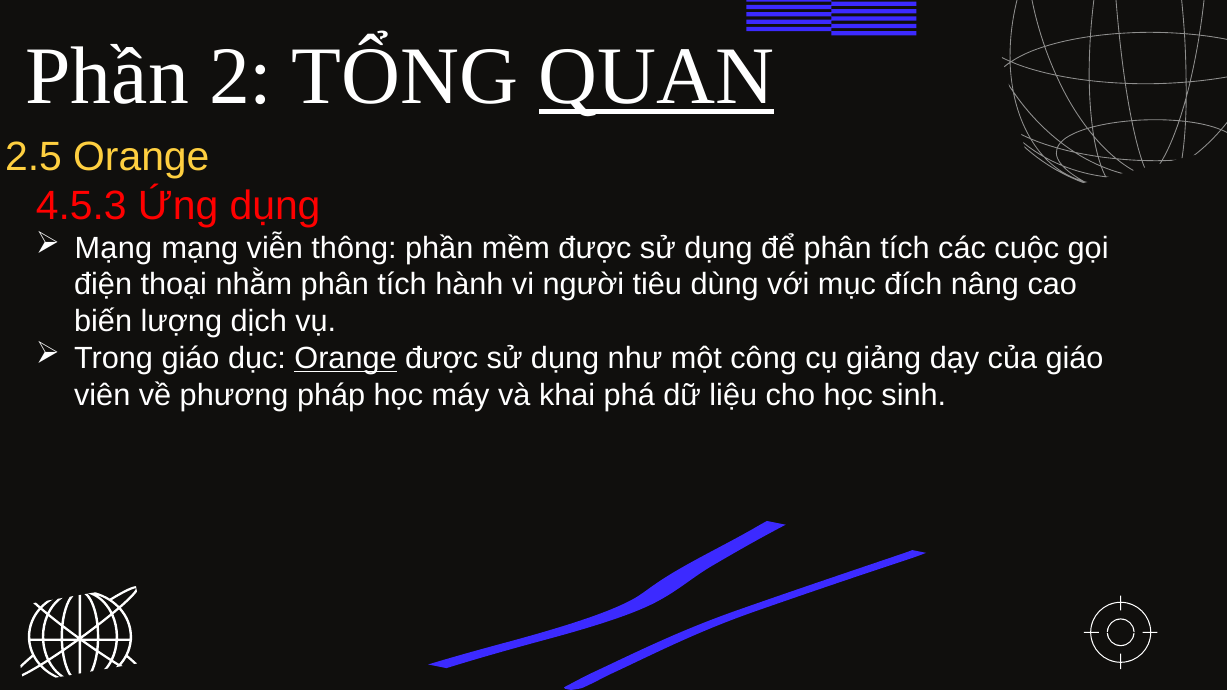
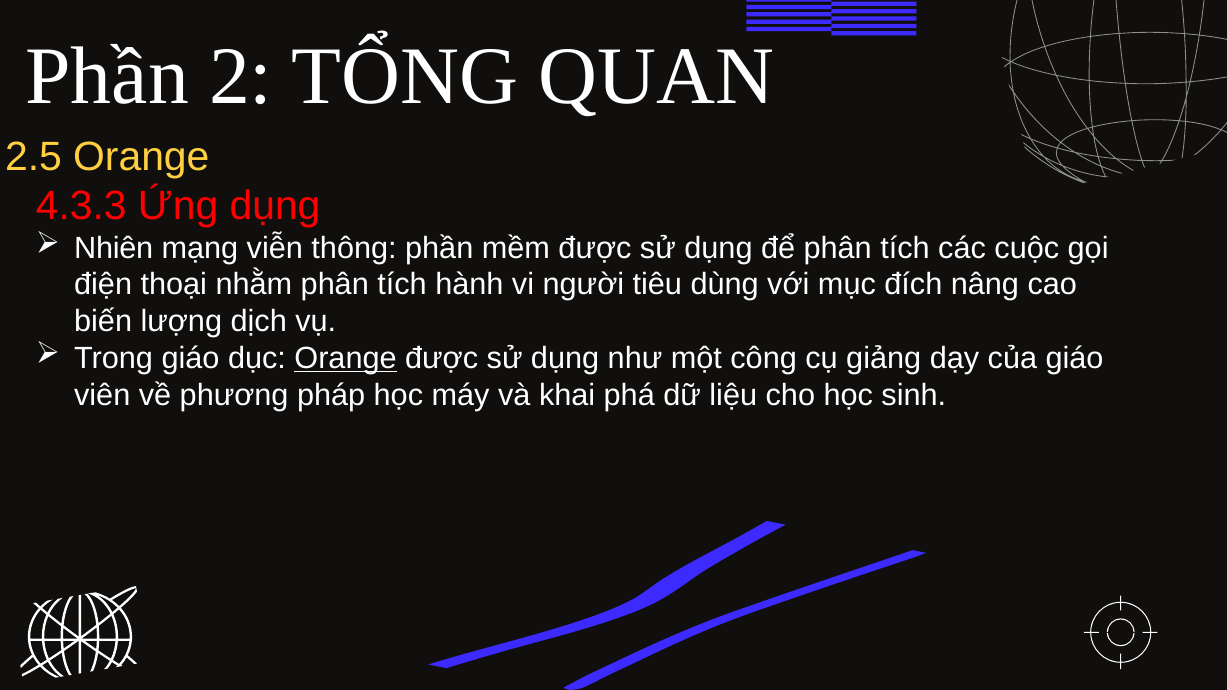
QUAN underline: present -> none
4.5.3: 4.5.3 -> 4.3.3
Mạng at (113, 248): Mạng -> Nhiên
